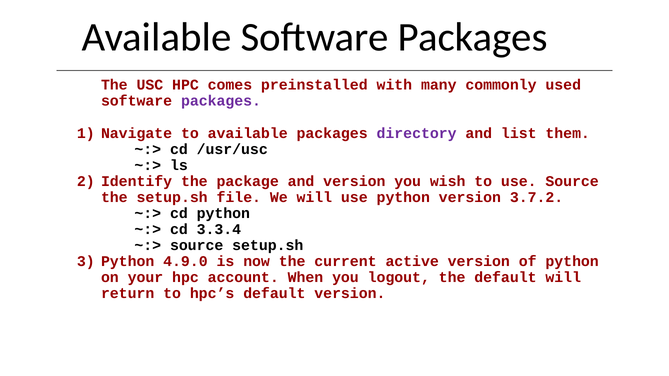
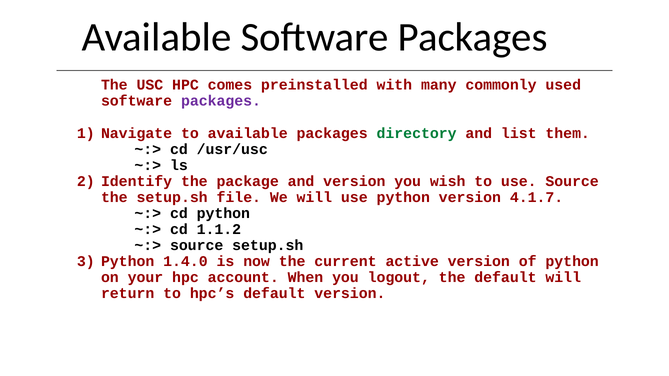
directory colour: purple -> green
3.7.2: 3.7.2 -> 4.1.7
3.3.4: 3.3.4 -> 1.1.2
4.9.0: 4.9.0 -> 1.4.0
